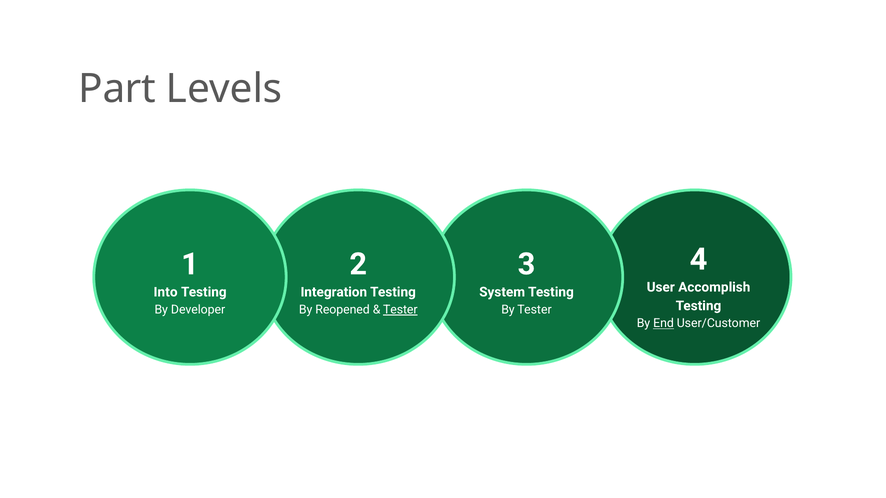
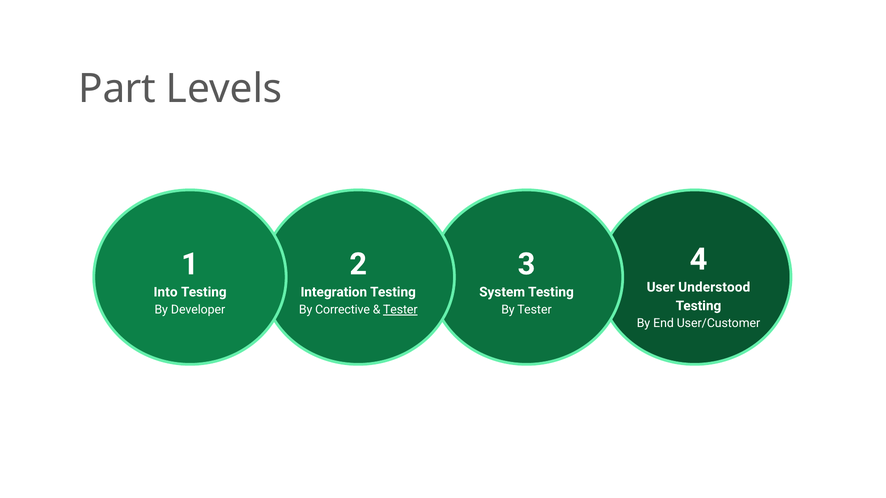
Accomplish: Accomplish -> Understood
Reopened: Reopened -> Corrective
End underline: present -> none
